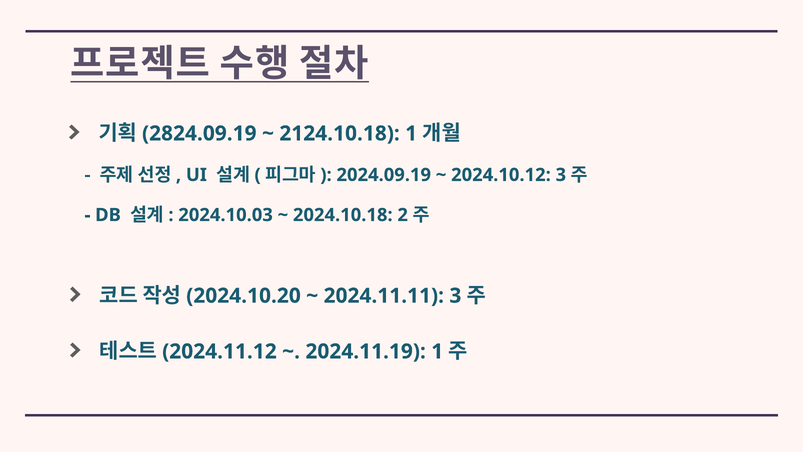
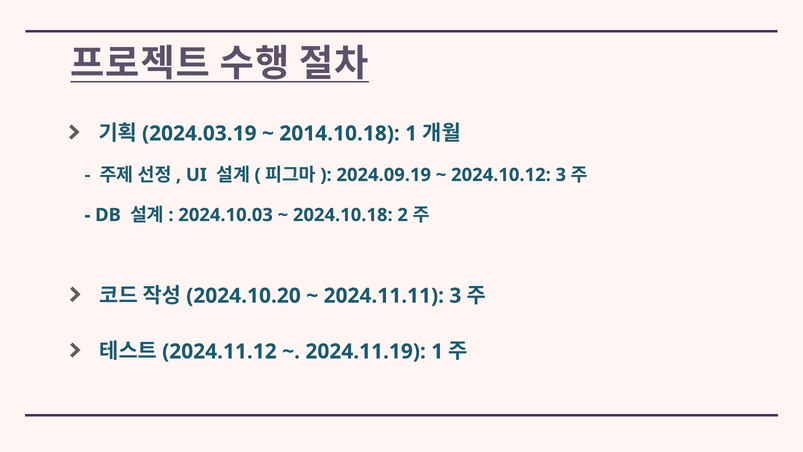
2824.09.19: 2824.09.19 -> 2024.03.19
2124.10.18: 2124.10.18 -> 2014.10.18
